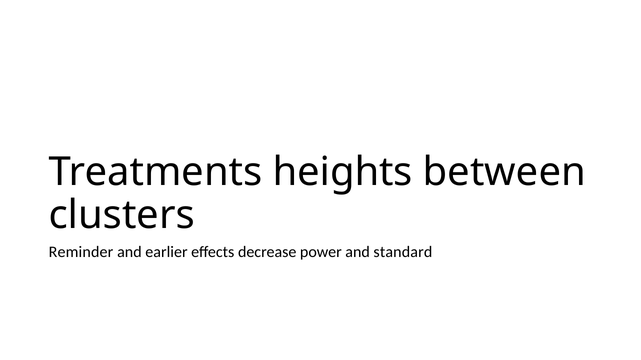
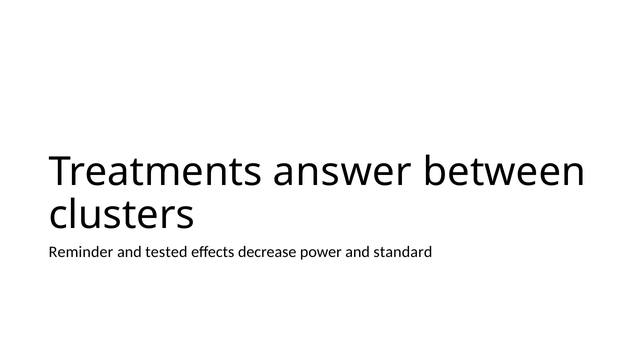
heights: heights -> answer
earlier: earlier -> tested
